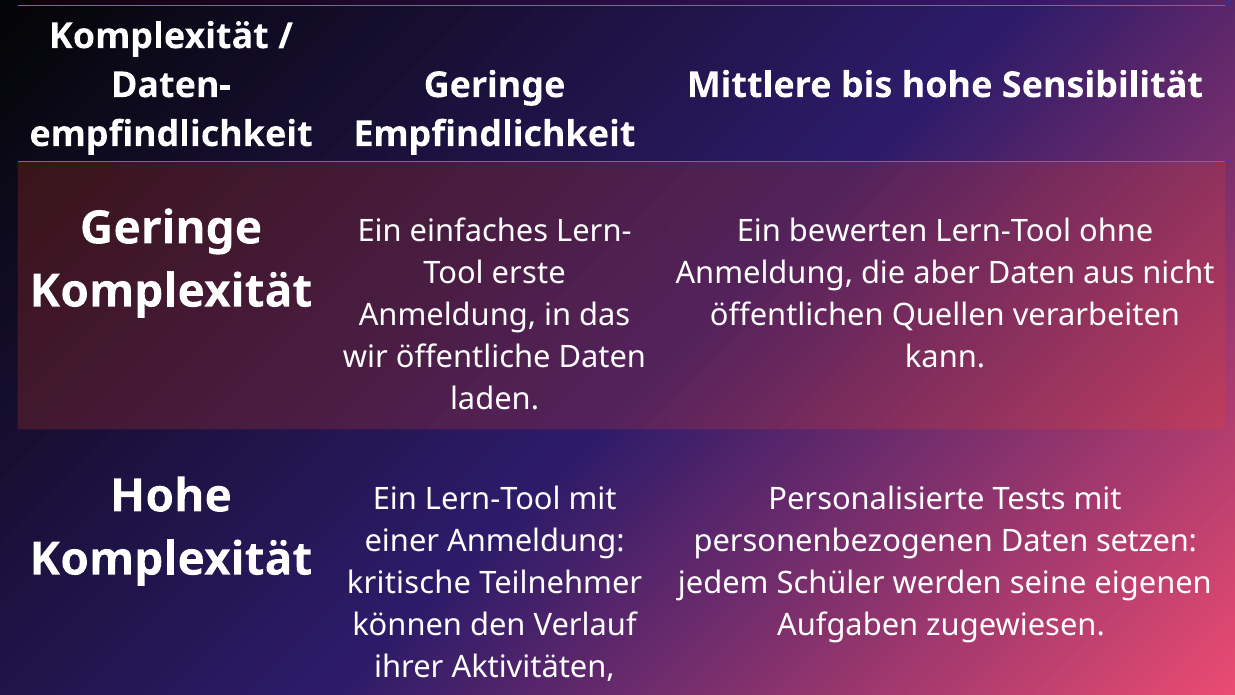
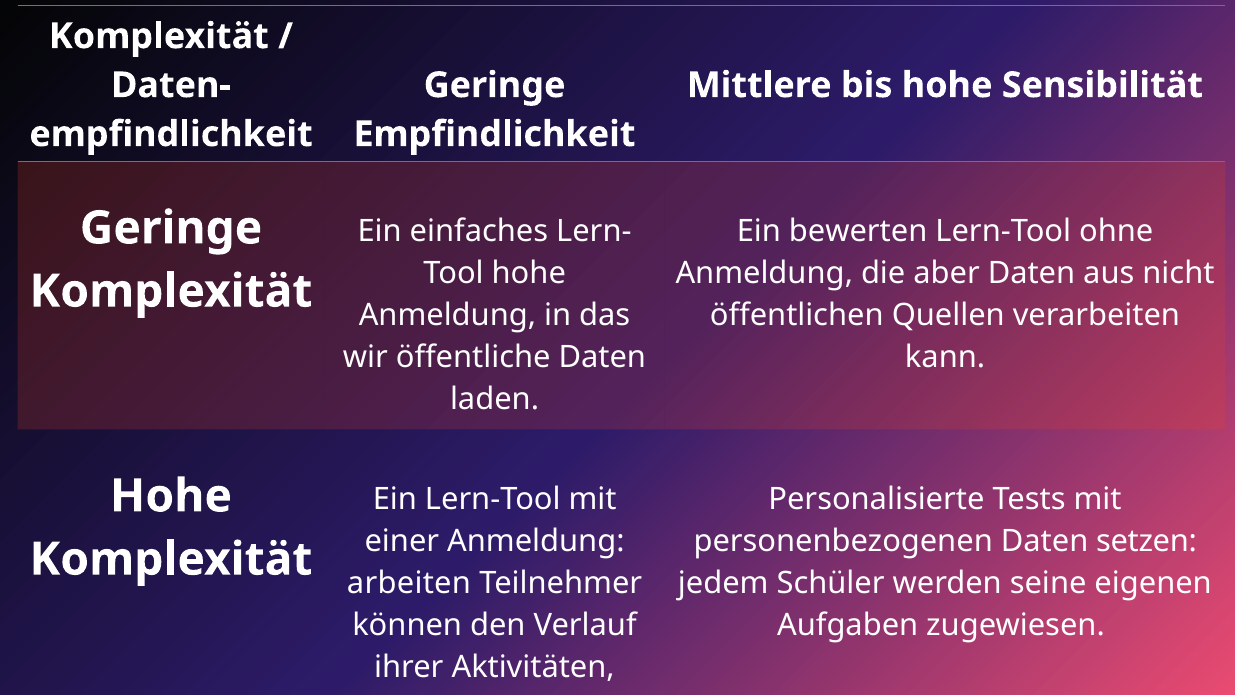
erste at (529, 273): erste -> hohe
kritische: kritische -> arbeiten
